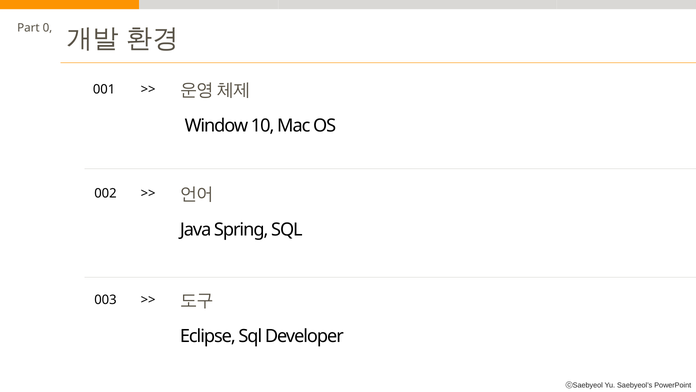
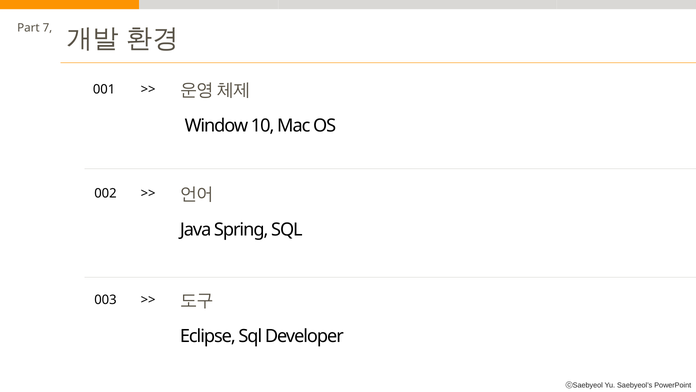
0: 0 -> 7
